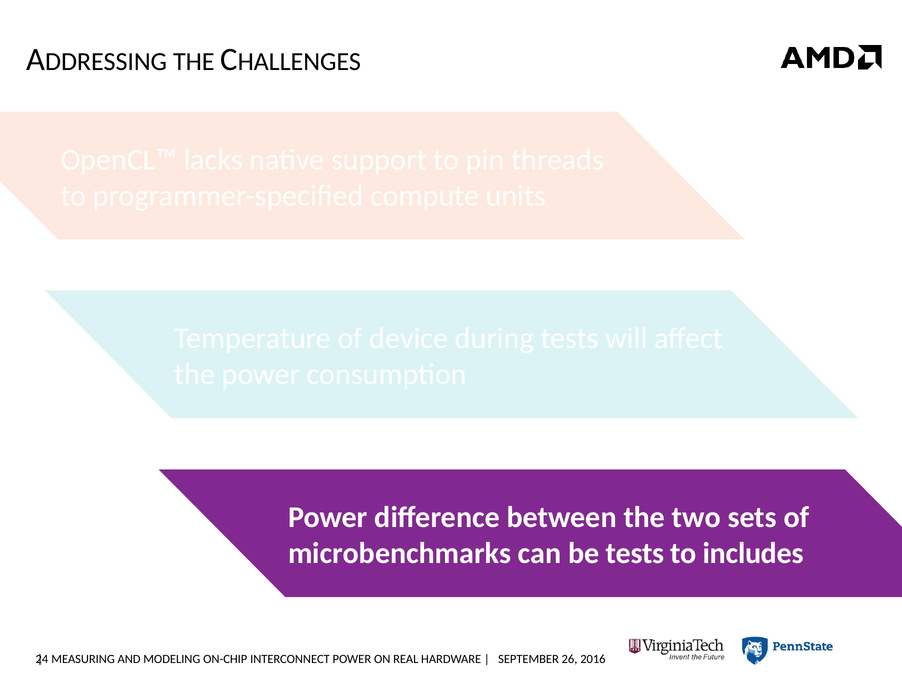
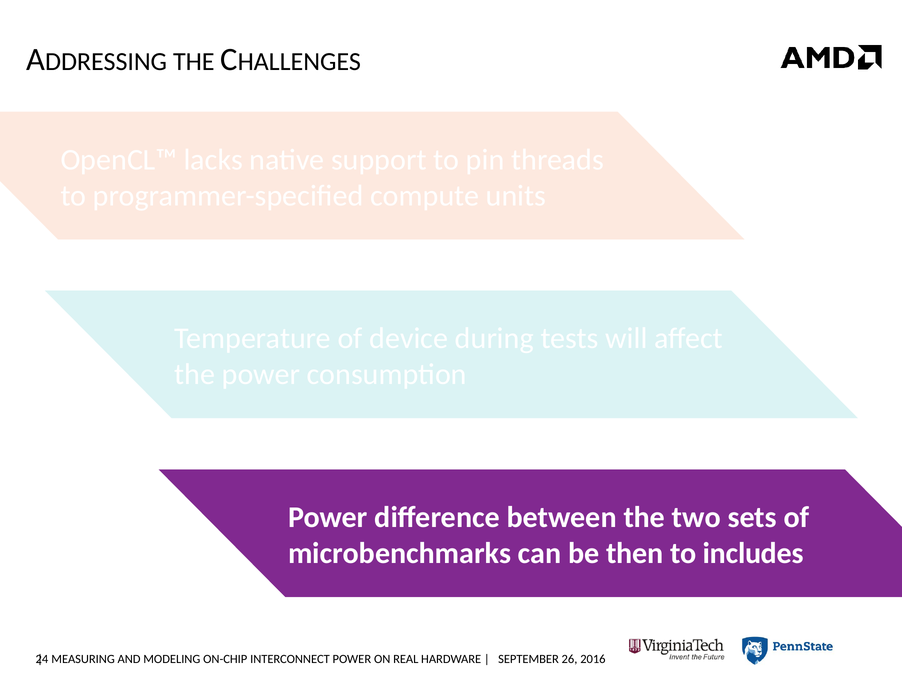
be tests: tests -> then
